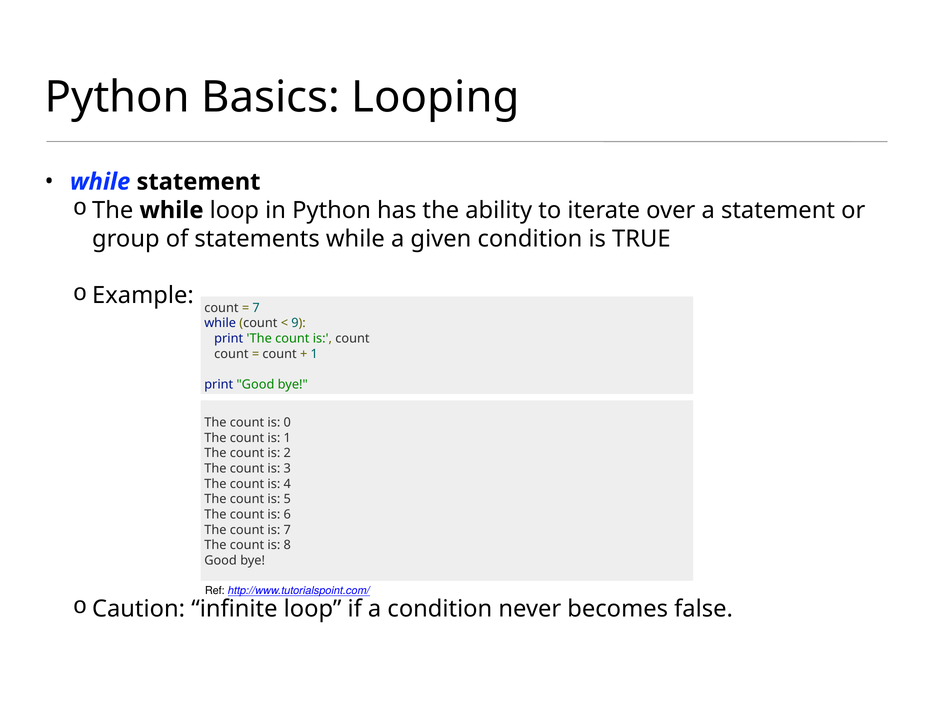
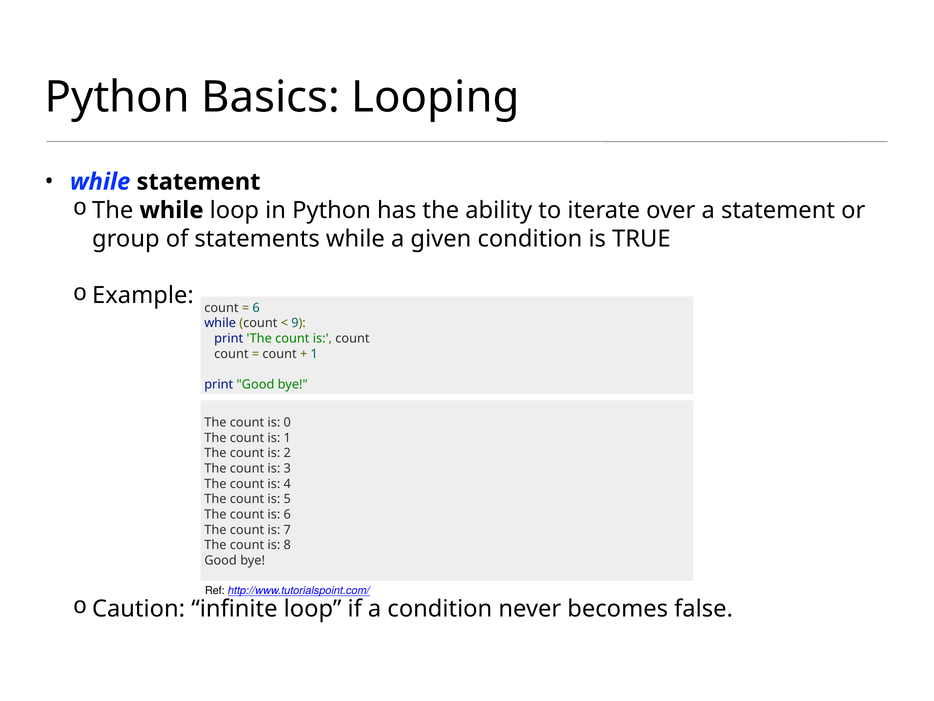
7 at (256, 308): 7 -> 6
